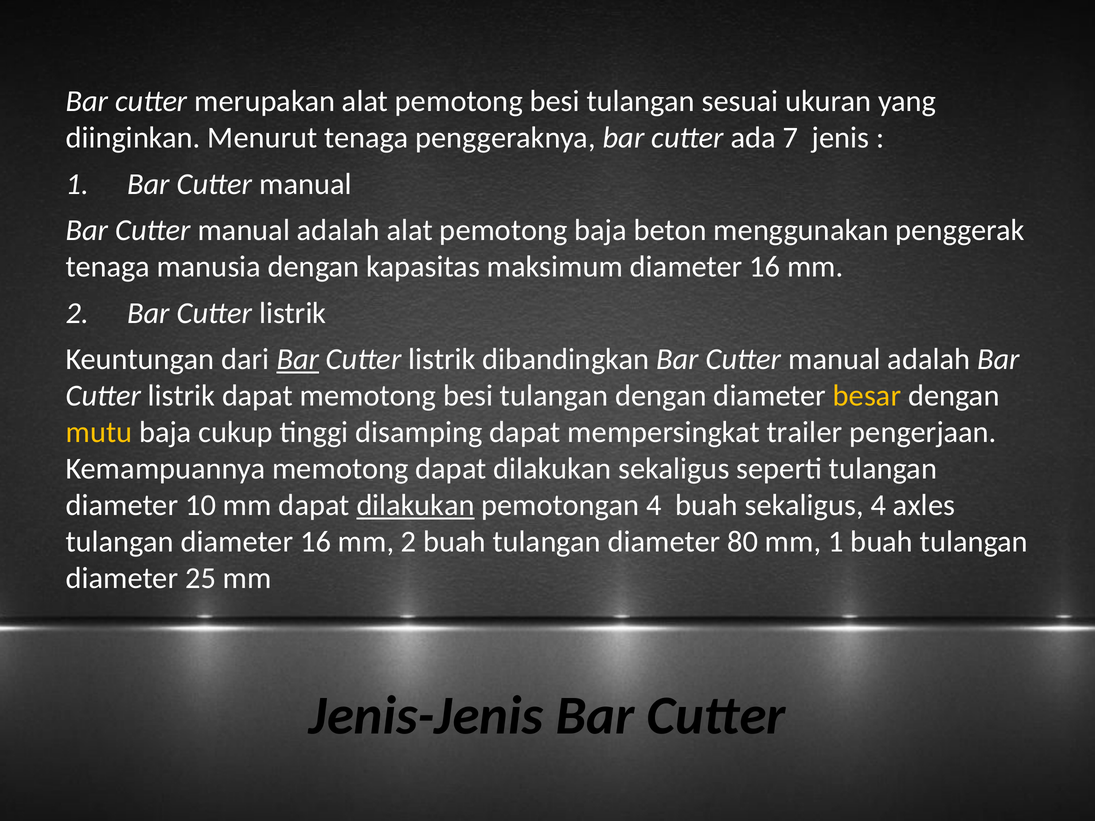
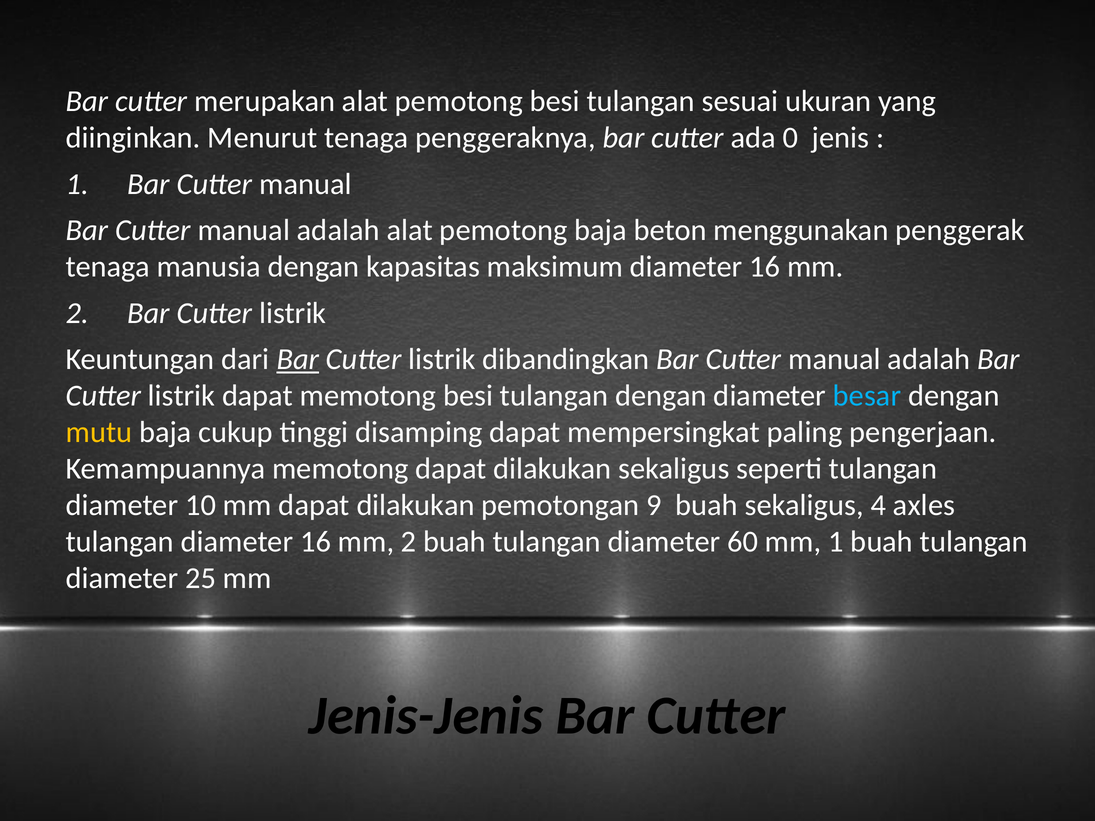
7: 7 -> 0
besar colour: yellow -> light blue
trailer: trailer -> paling
dilakukan at (416, 506) underline: present -> none
pemotongan 4: 4 -> 9
80: 80 -> 60
